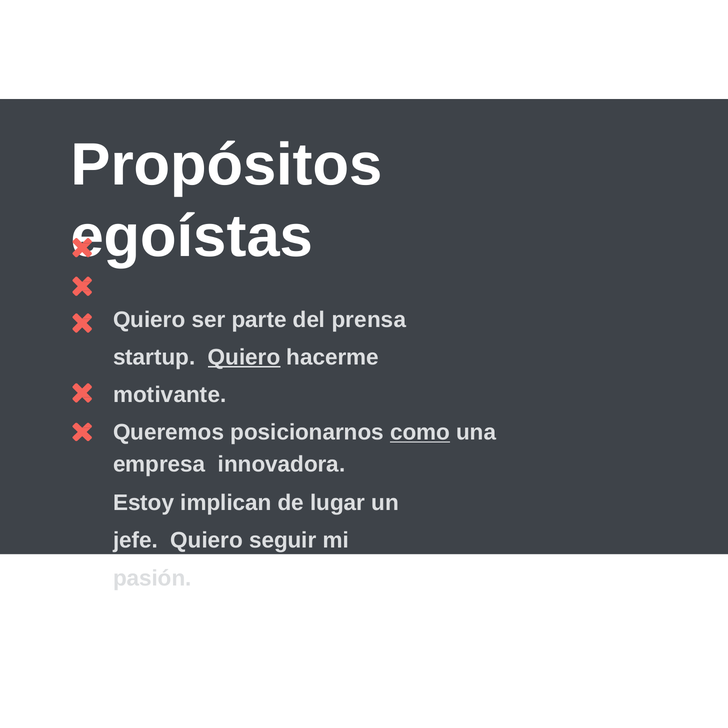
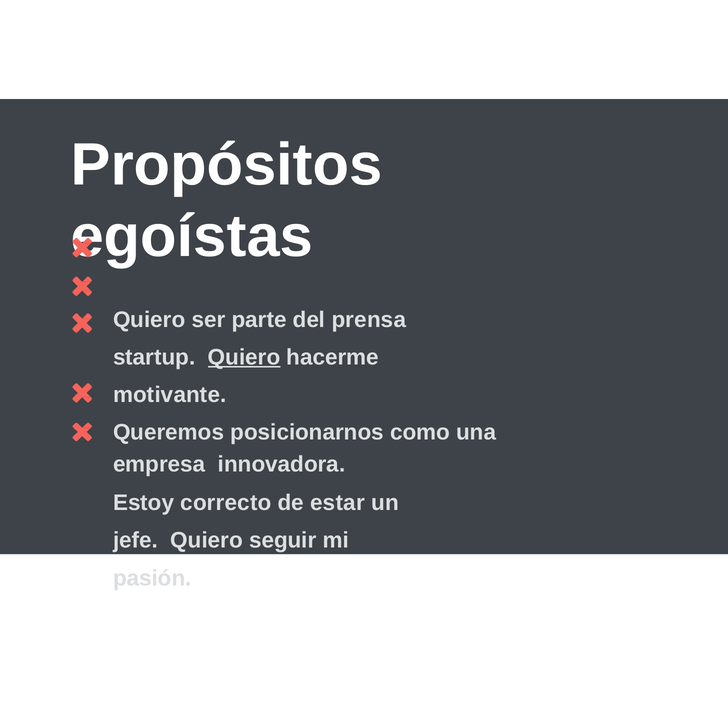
como underline: present -> none
implican: implican -> correcto
lugar: lugar -> estar
